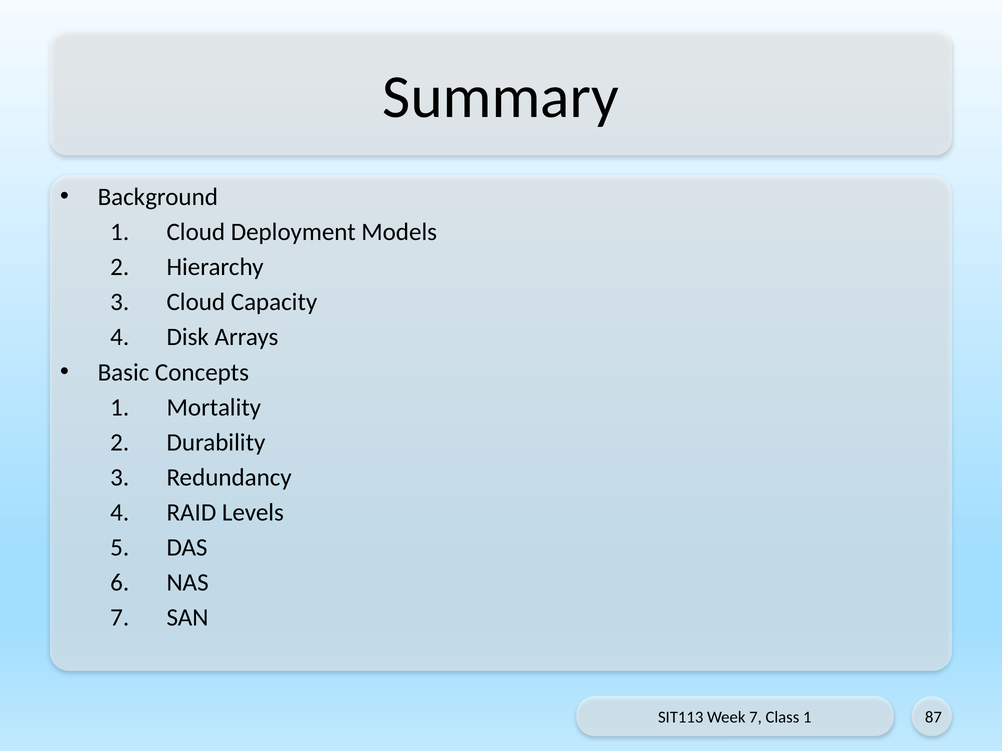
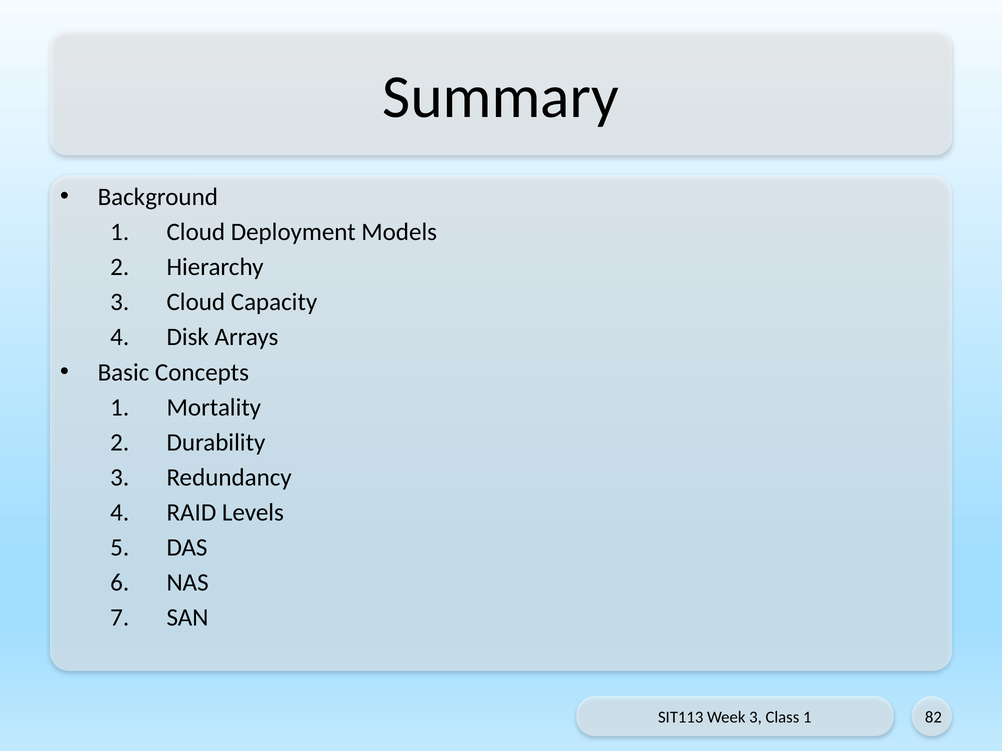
Week 7: 7 -> 3
87: 87 -> 82
